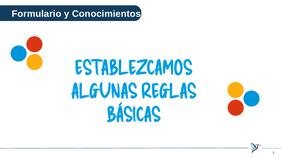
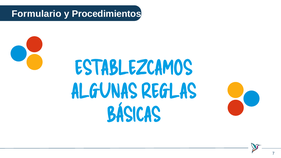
Conocimientos: Conocimientos -> Procedimientos
